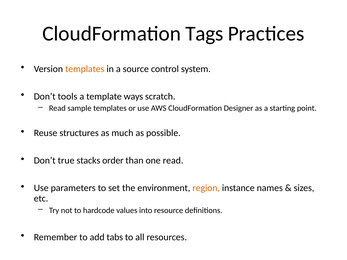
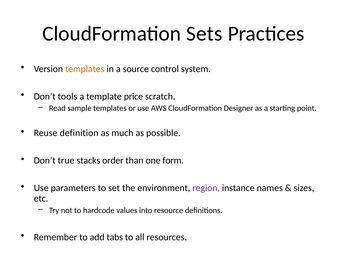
Tags: Tags -> Sets
ways: ways -> price
structures: structures -> definition
one read: read -> form
region colour: orange -> purple
